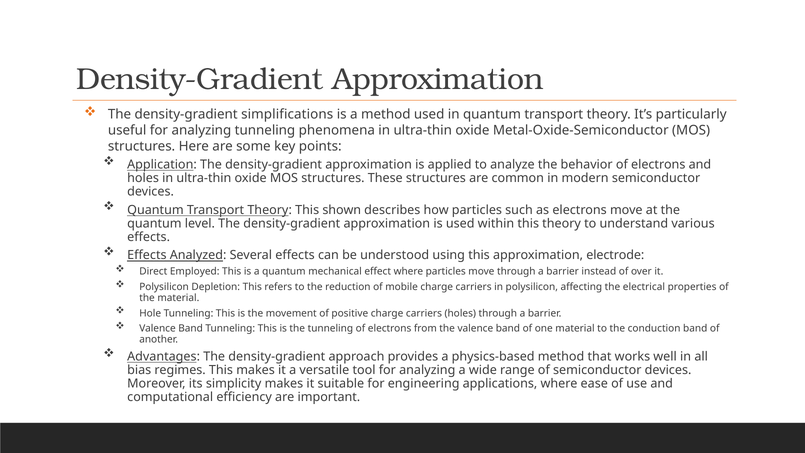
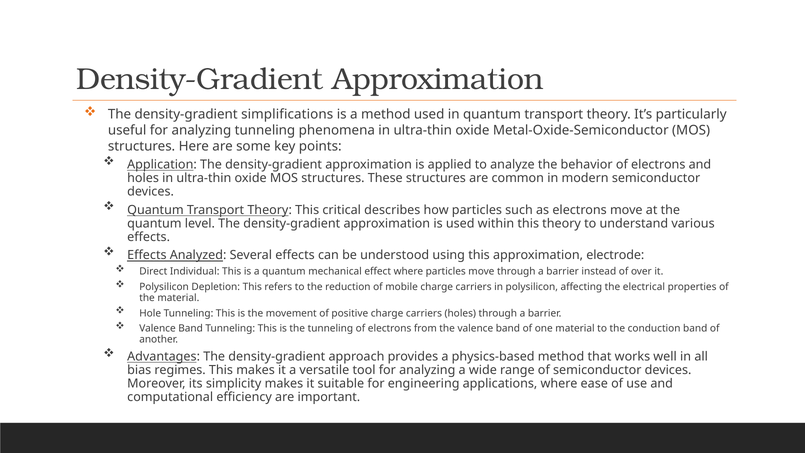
shown: shown -> critical
Employed: Employed -> Individual
